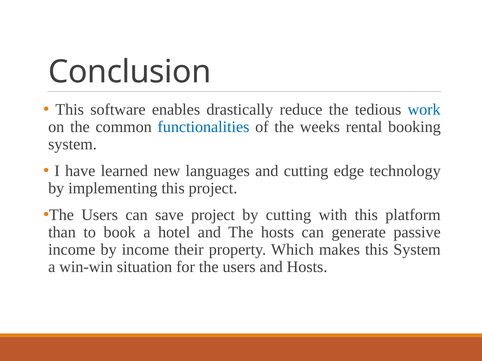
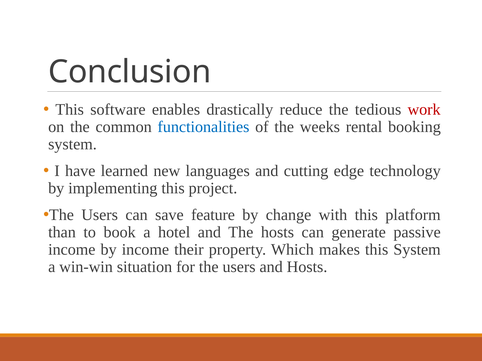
work colour: blue -> red
save project: project -> feature
by cutting: cutting -> change
